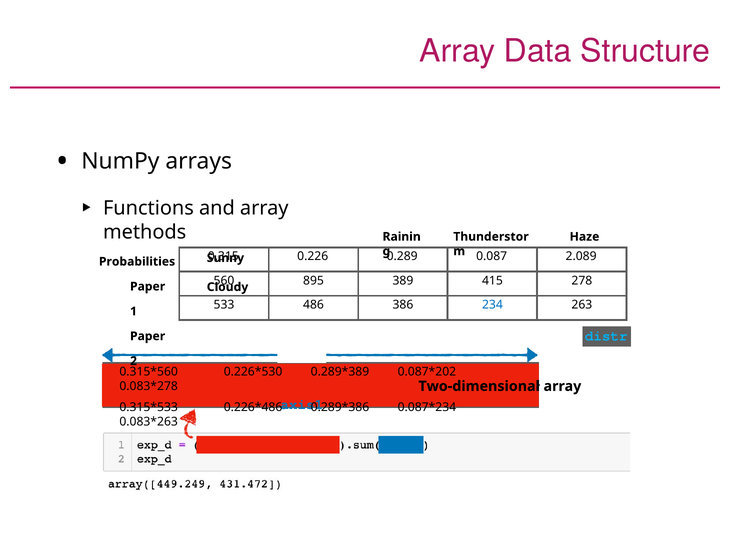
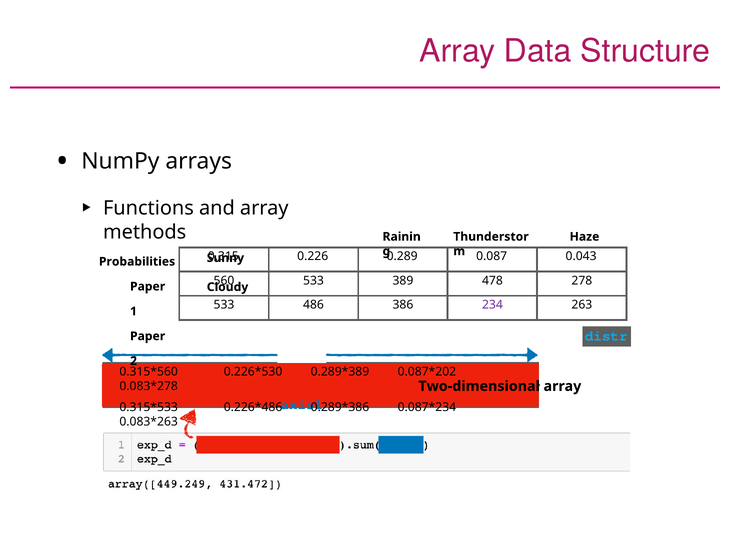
2.089: 2.089 -> 0.043
895 at (313, 281): 895 -> 533
415: 415 -> 478
234 colour: blue -> purple
